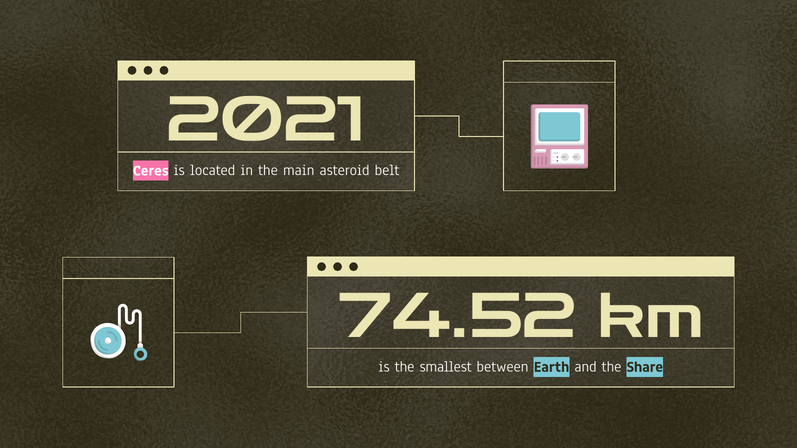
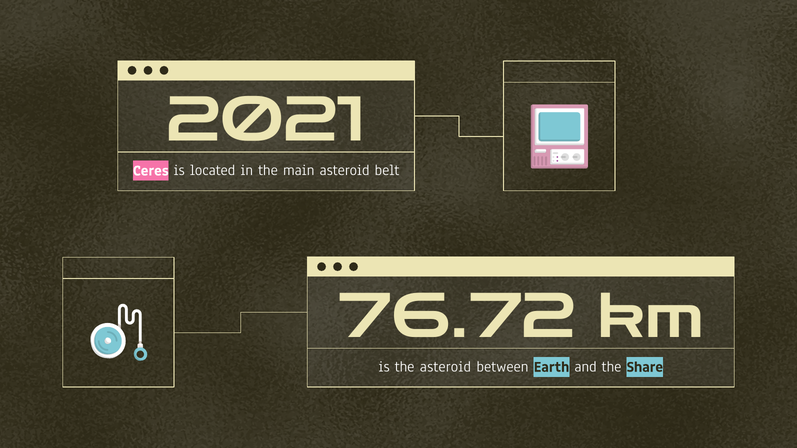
74.52: 74.52 -> 76.72
the smallest: smallest -> asteroid
